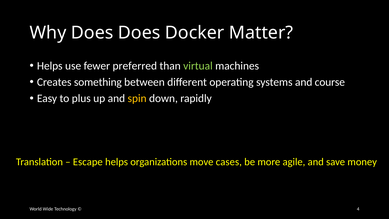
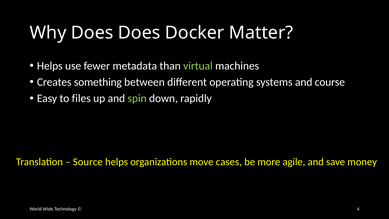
preferred: preferred -> metadata
plus: plus -> files
spin colour: yellow -> light green
Escape: Escape -> Source
